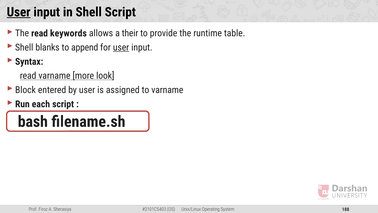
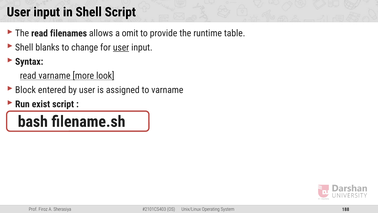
User at (19, 12) underline: present -> none
keywords: keywords -> filenames
their: their -> omit
append: append -> change
each: each -> exist
